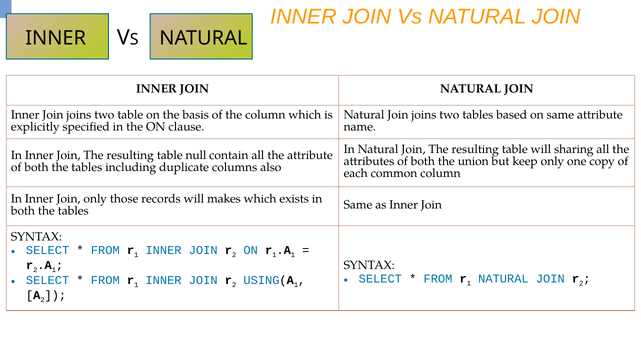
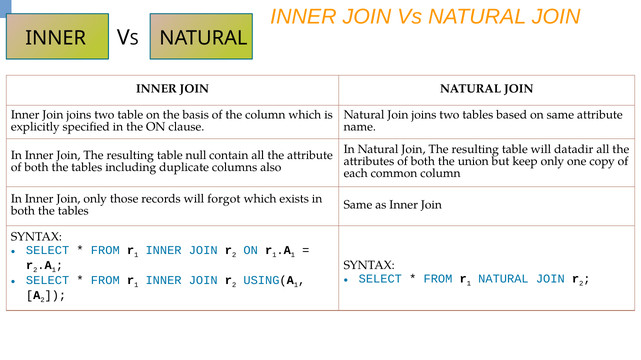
sharing: sharing -> datadir
makes: makes -> forgot
